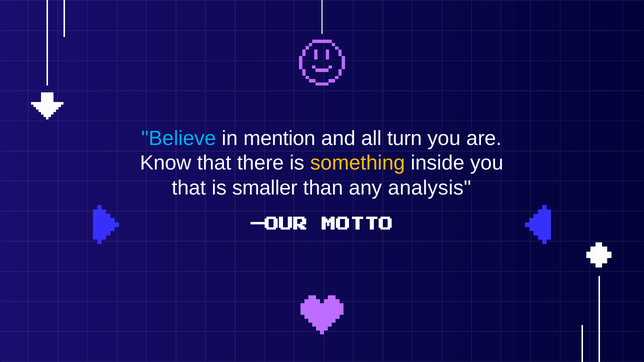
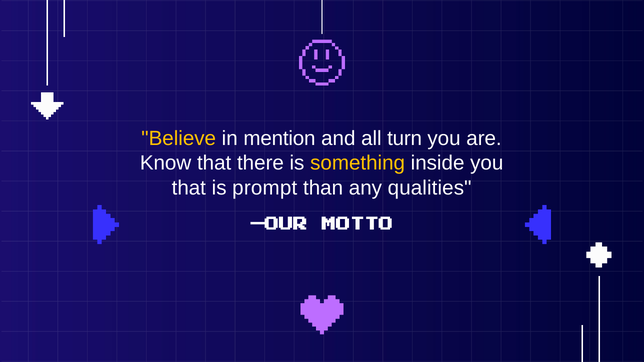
Believe colour: light blue -> yellow
smaller: smaller -> prompt
analysis: analysis -> qualities
